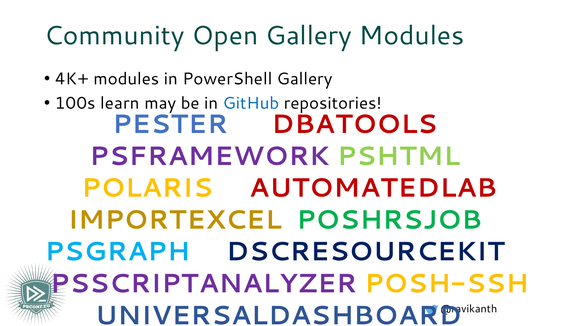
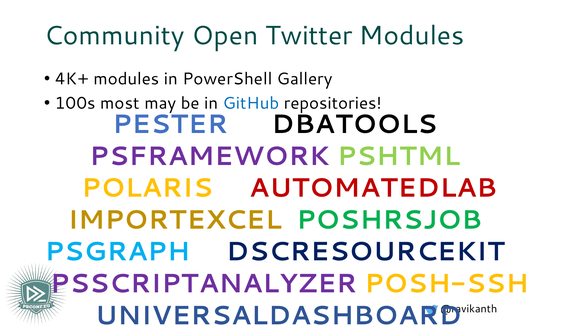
Open Gallery: Gallery -> Twitter
learn: learn -> most
DBATOOLS colour: red -> black
